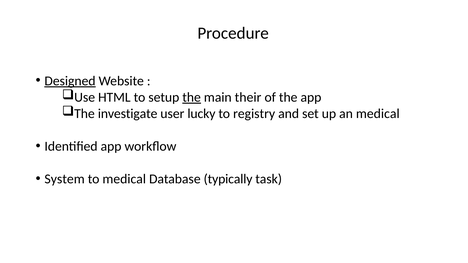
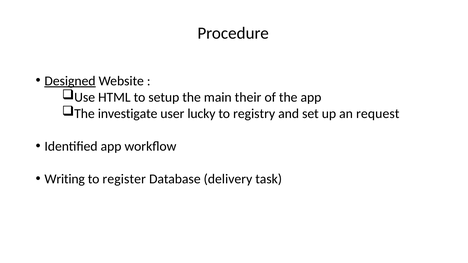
the at (192, 97) underline: present -> none
an medical: medical -> request
System: System -> Writing
to medical: medical -> register
typically: typically -> delivery
